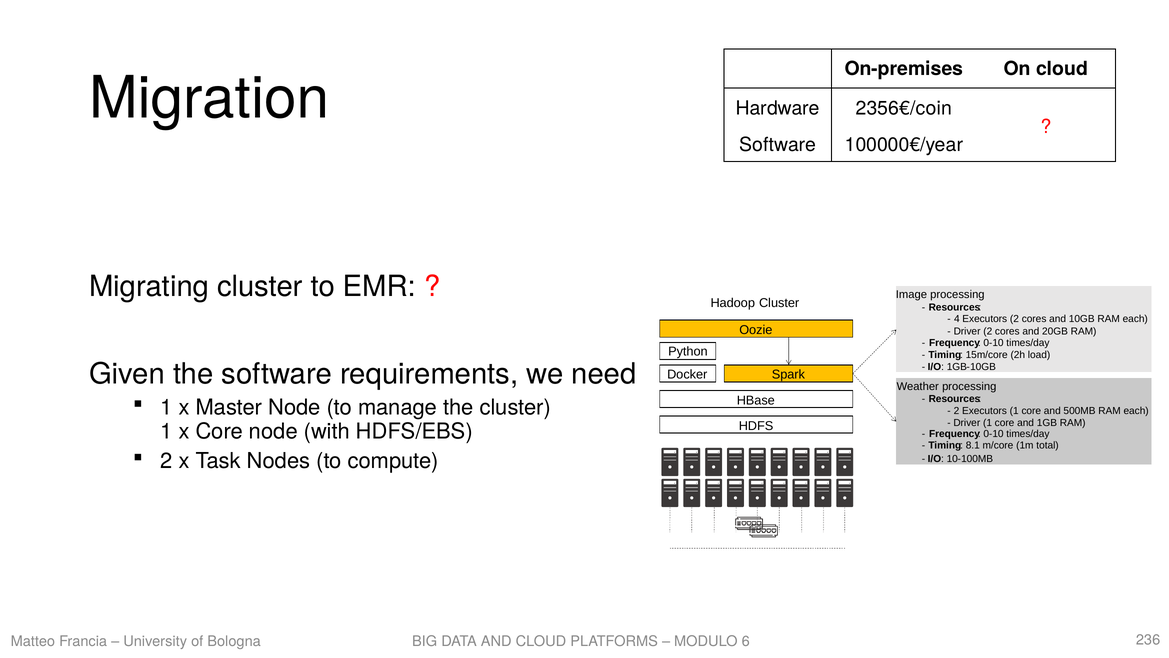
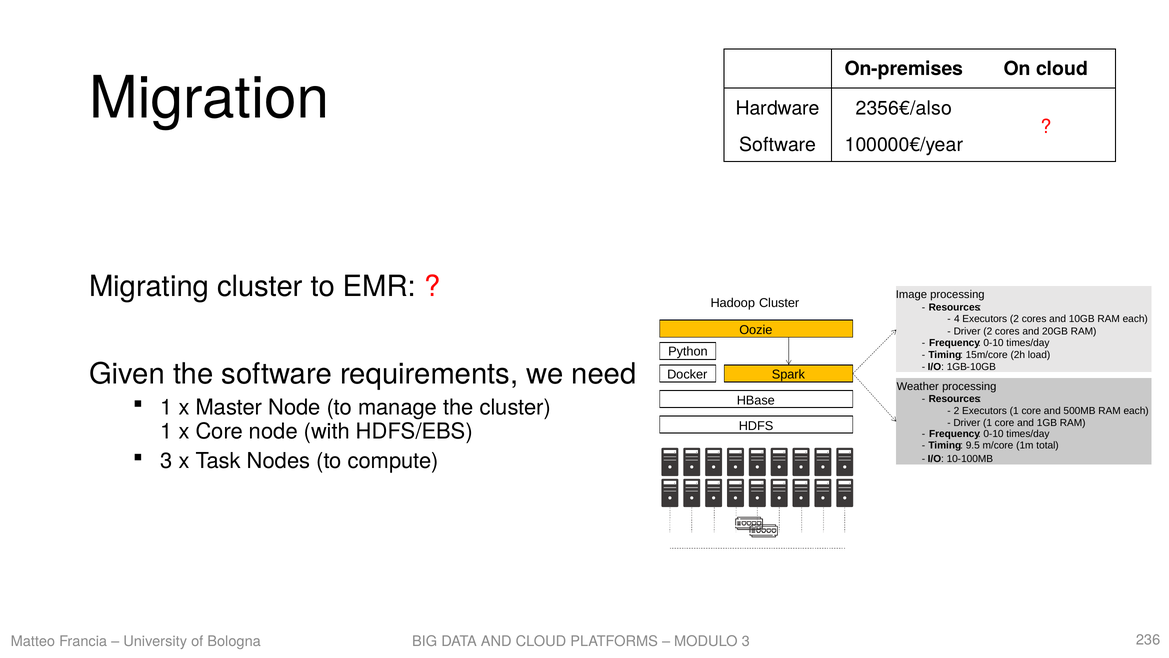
2356€/coin: 2356€/coin -> 2356€/also
8.1: 8.1 -> 9.5
2 at (166, 461): 2 -> 3
6 at (746, 641): 6 -> 3
